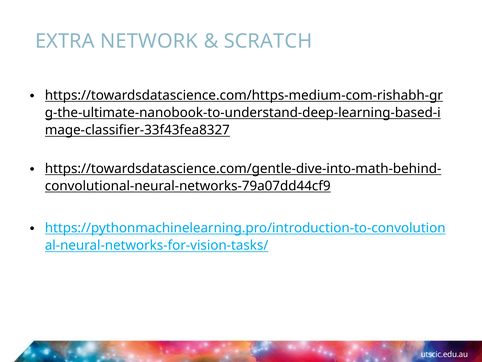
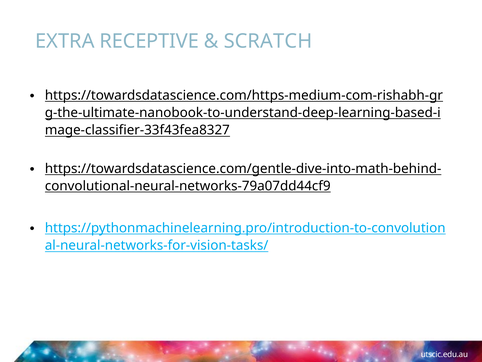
NETWORK: NETWORK -> RECEPTIVE
